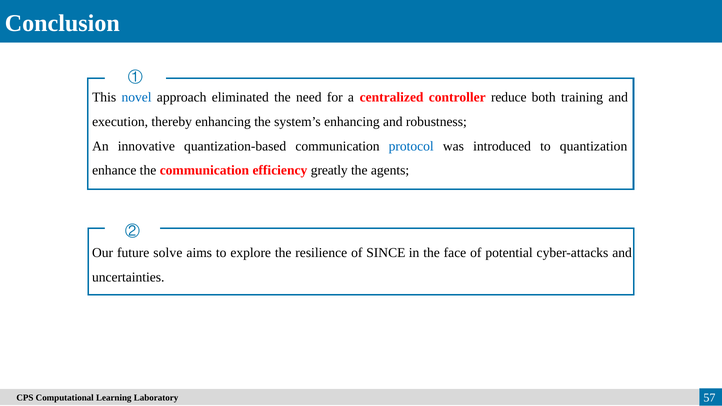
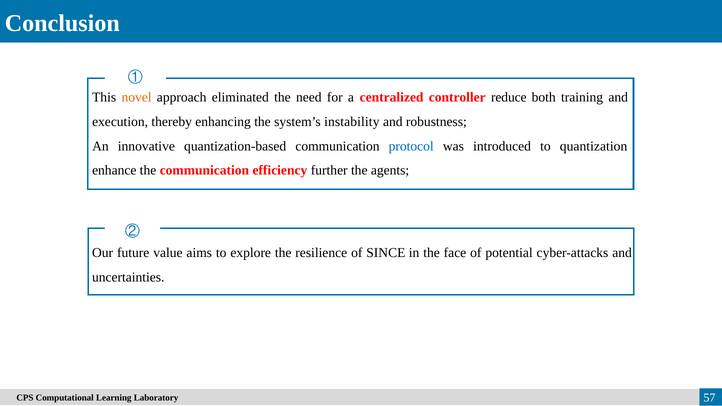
novel colour: blue -> orange
system’s enhancing: enhancing -> instability
greatly: greatly -> further
solve: solve -> value
